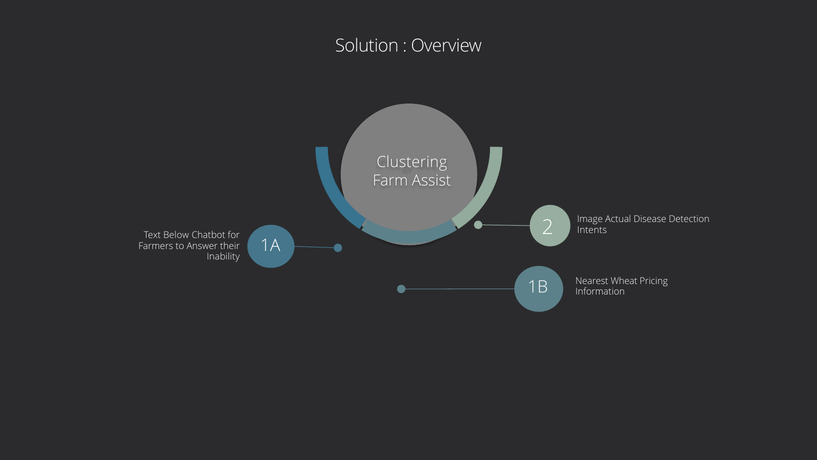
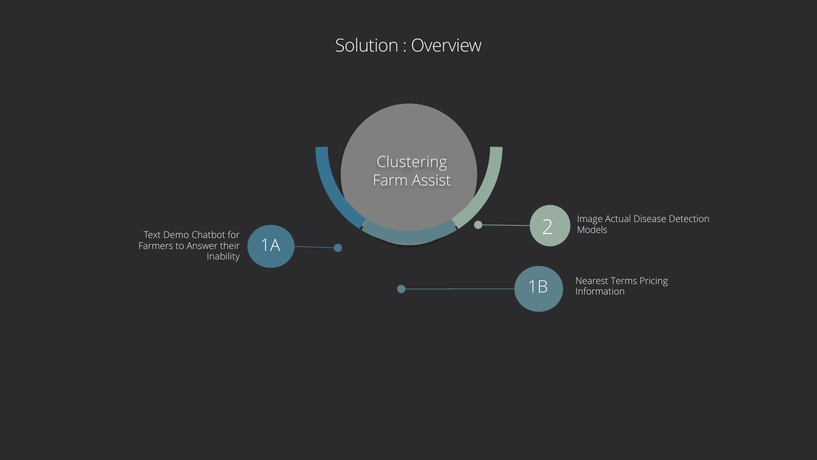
Intents: Intents -> Models
Below: Below -> Demo
Wheat: Wheat -> Terms
